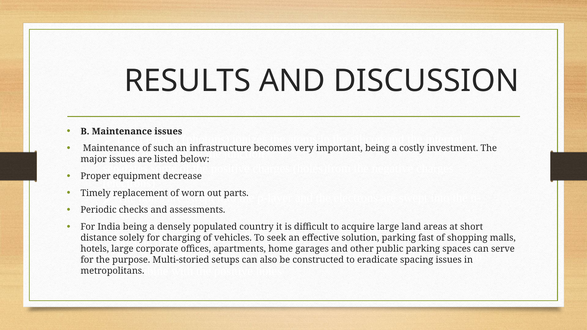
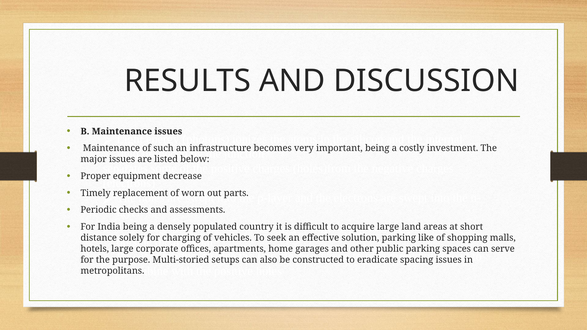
fast: fast -> like
